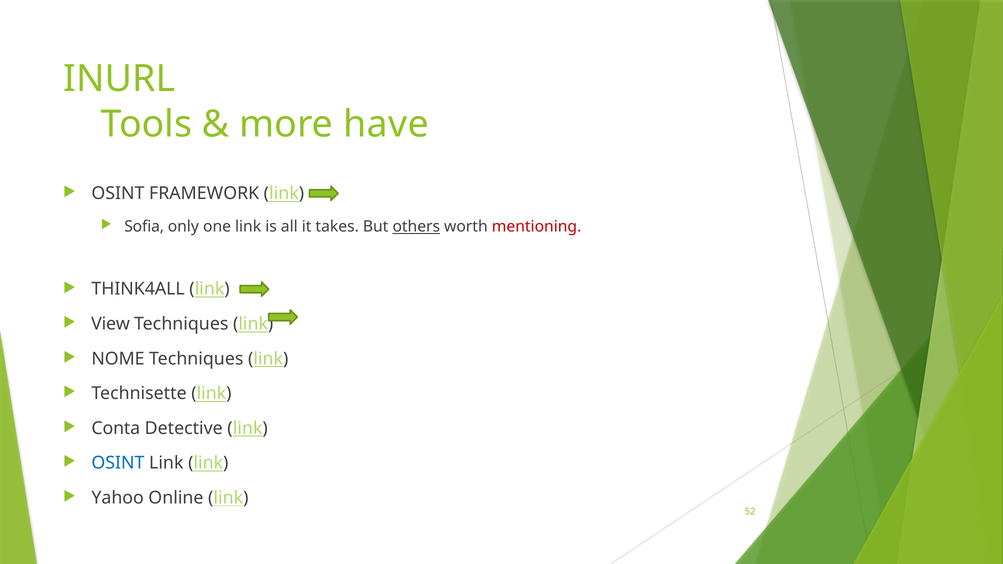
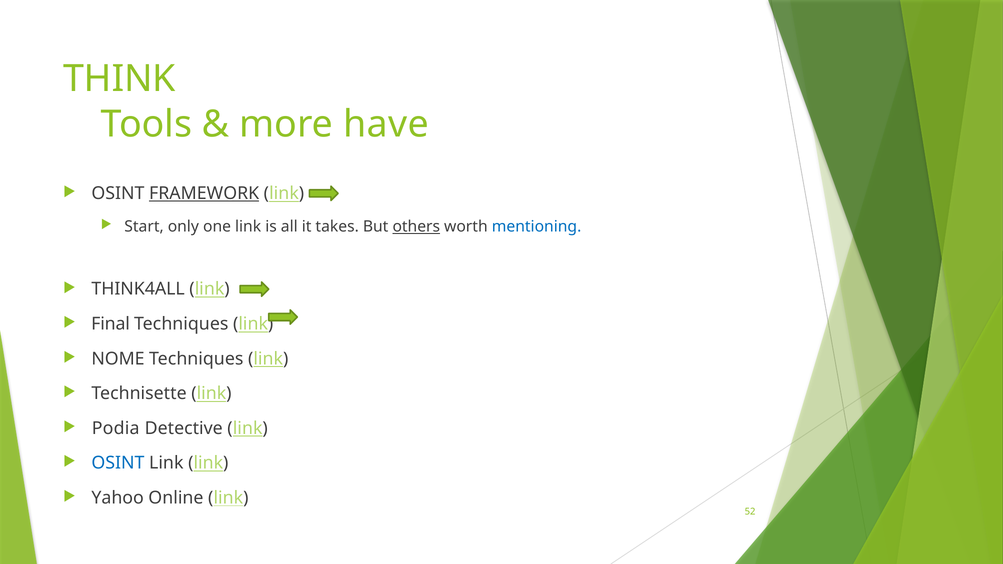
INURL: INURL -> THINK
FRAMEWORK underline: none -> present
Sofia: Sofia -> Start
mentioning colour: red -> blue
View: View -> Final
Conta: Conta -> Podia
